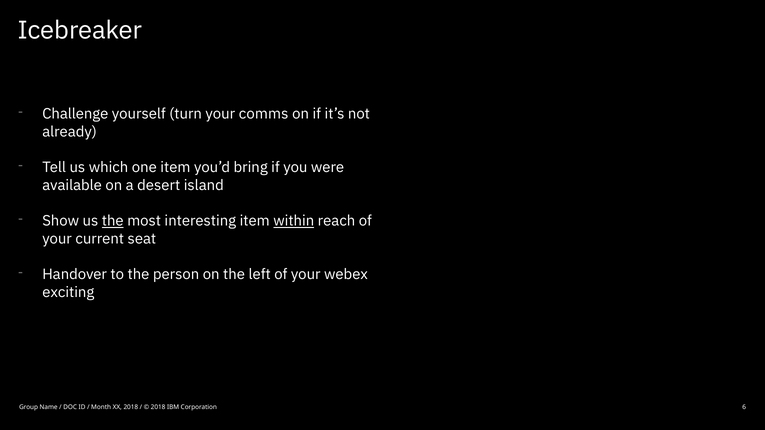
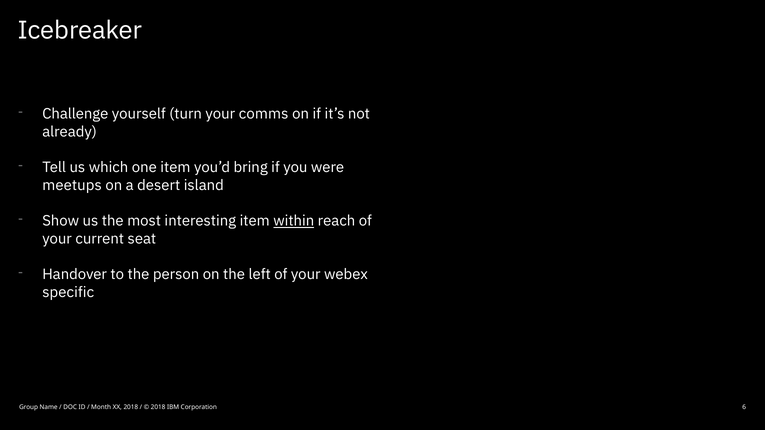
available: available -> meetups
the at (113, 221) underline: present -> none
exciting: exciting -> specific
